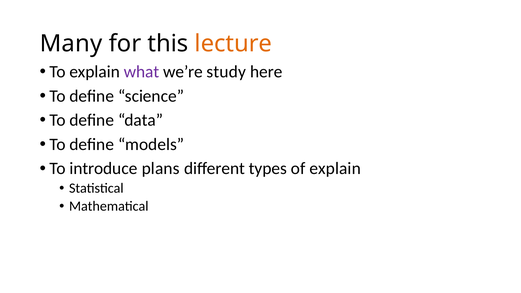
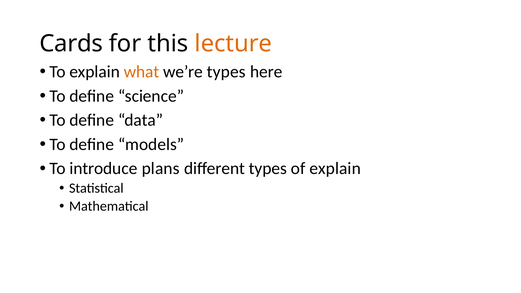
Many: Many -> Cards
what colour: purple -> orange
we’re study: study -> types
